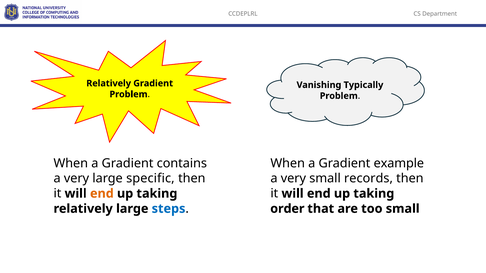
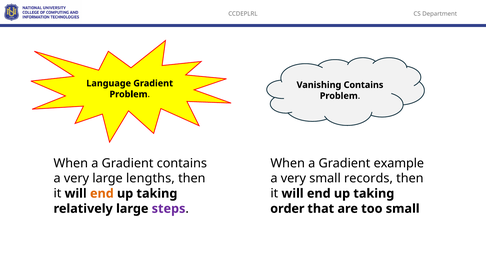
Relatively at (109, 83): Relatively -> Language
Vanishing Typically: Typically -> Contains
specific: specific -> lengths
steps colour: blue -> purple
